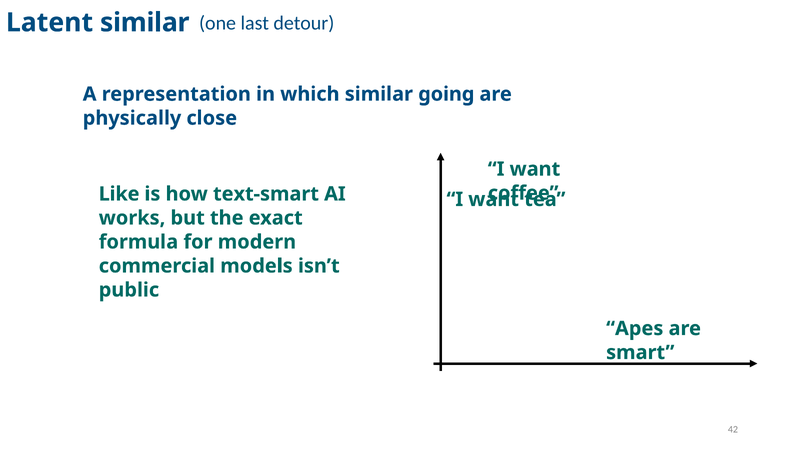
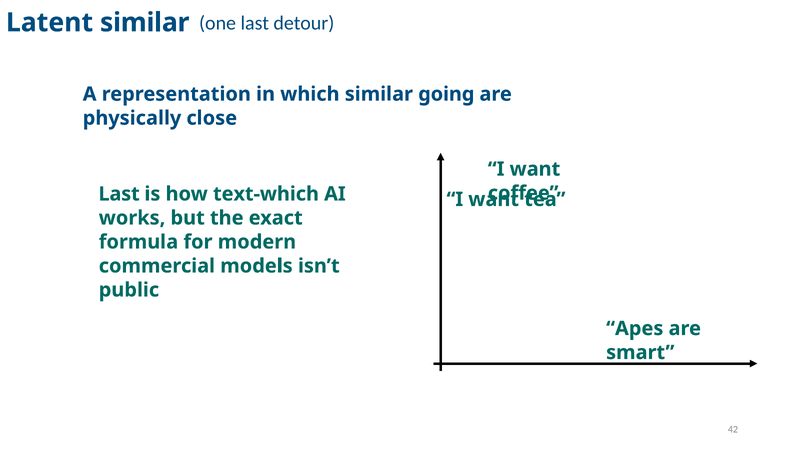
Like at (119, 194): Like -> Last
text-smart: text-smart -> text-which
